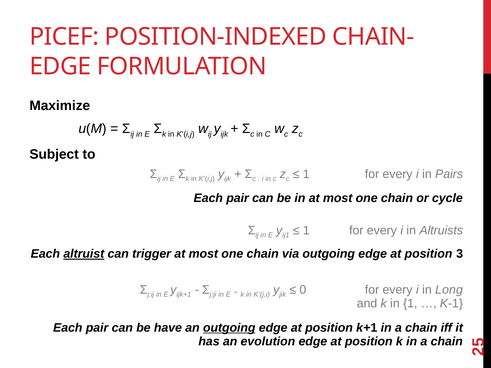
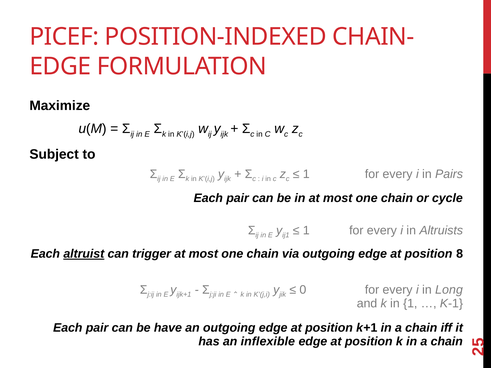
3: 3 -> 8
outgoing at (229, 328) underline: present -> none
evolution: evolution -> inflexible
